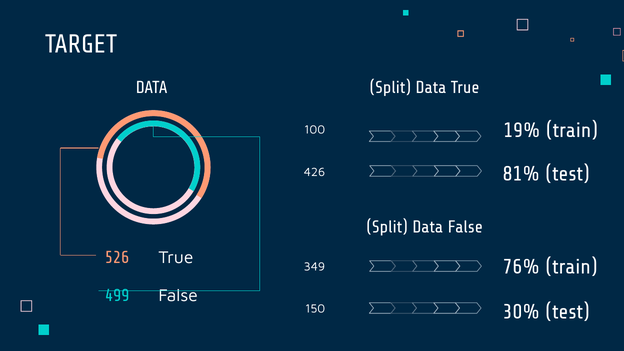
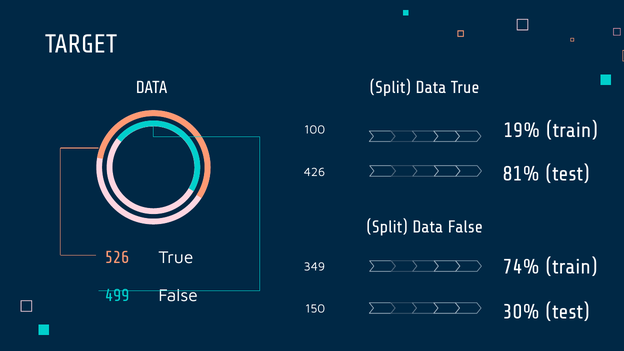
76%: 76% -> 74%
